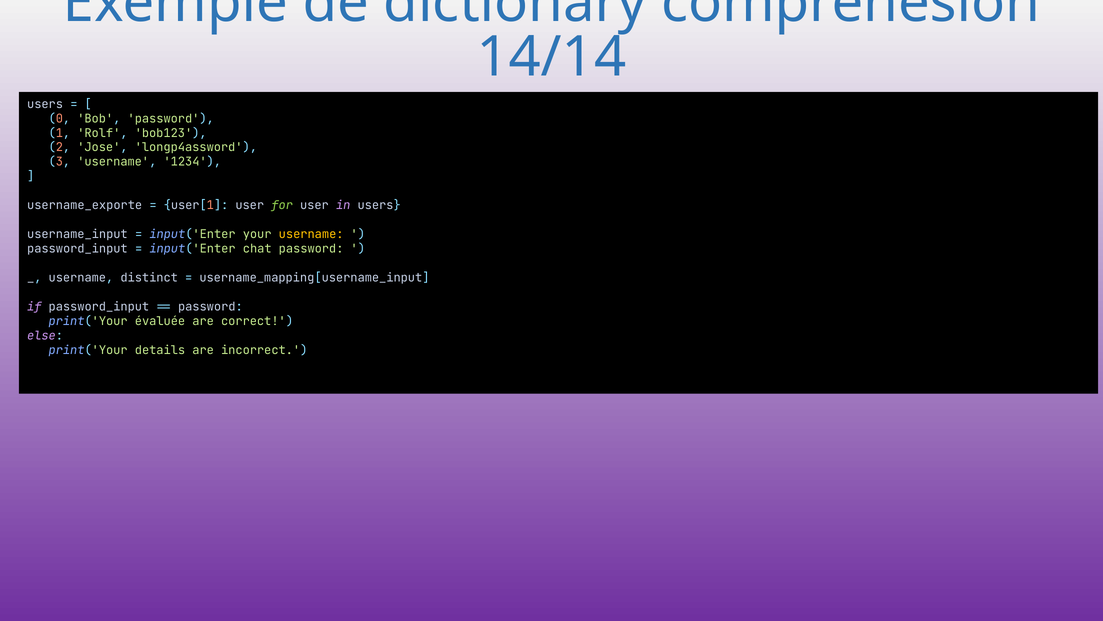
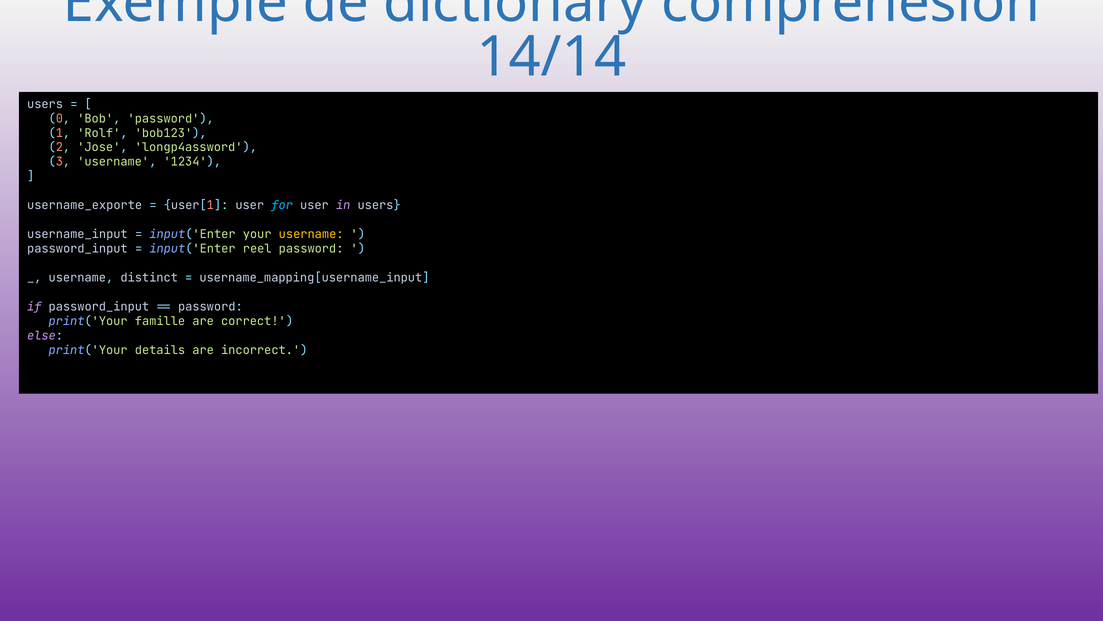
for colour: light green -> light blue
chat: chat -> reel
évaluée: évaluée -> famille
